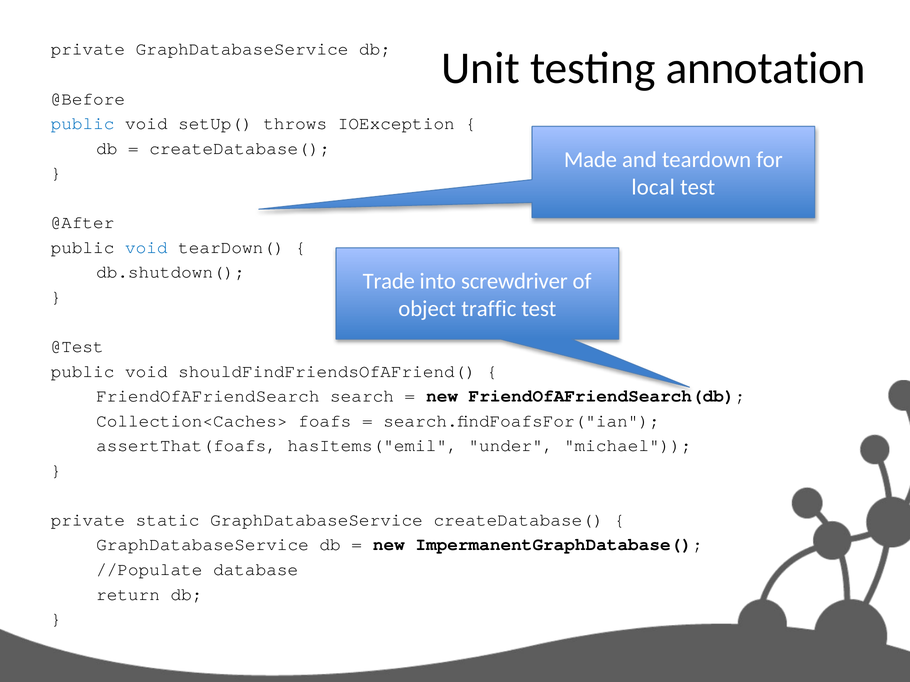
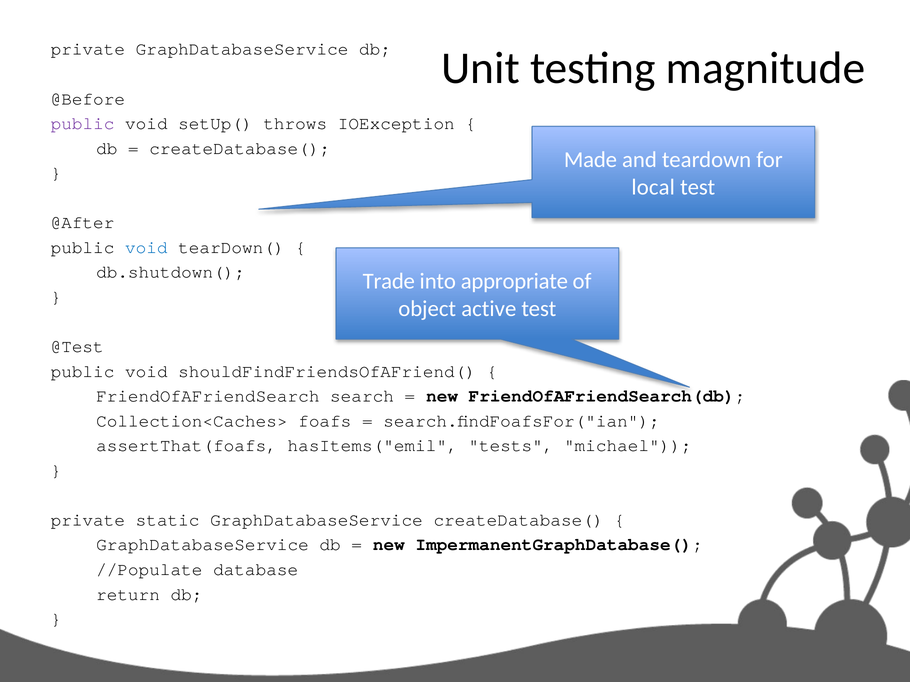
annotation: annotation -> magnitude
public at (83, 124) colour: blue -> purple
screwdriver: screwdriver -> appropriate
traffic: traffic -> active
under: under -> tests
